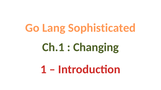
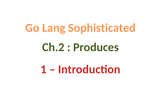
Ch.1: Ch.1 -> Ch.2
Changing: Changing -> Produces
